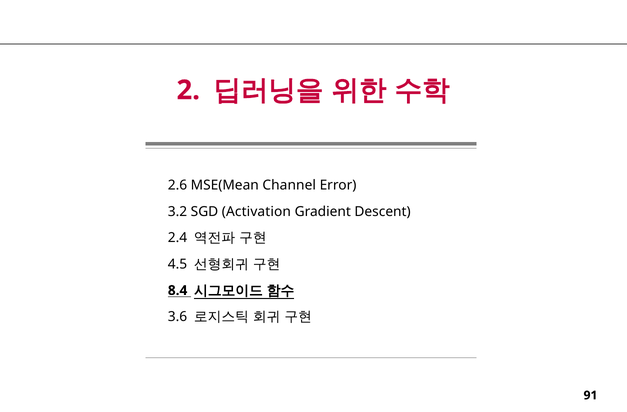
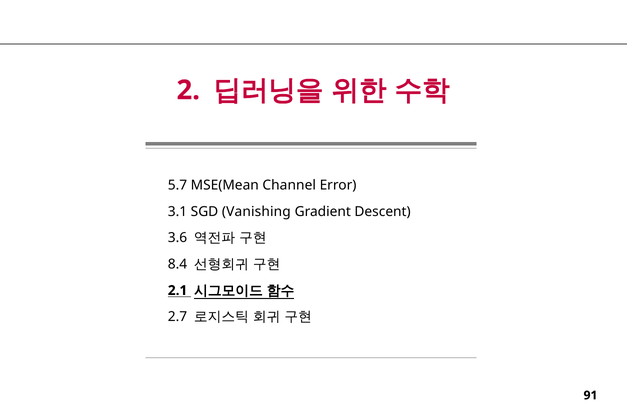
2.6: 2.6 -> 5.7
3.2: 3.2 -> 3.1
Activation: Activation -> Vanishing
2.4: 2.4 -> 3.6
4.5: 4.5 -> 8.4
8.4: 8.4 -> 2.1
3.6: 3.6 -> 2.7
